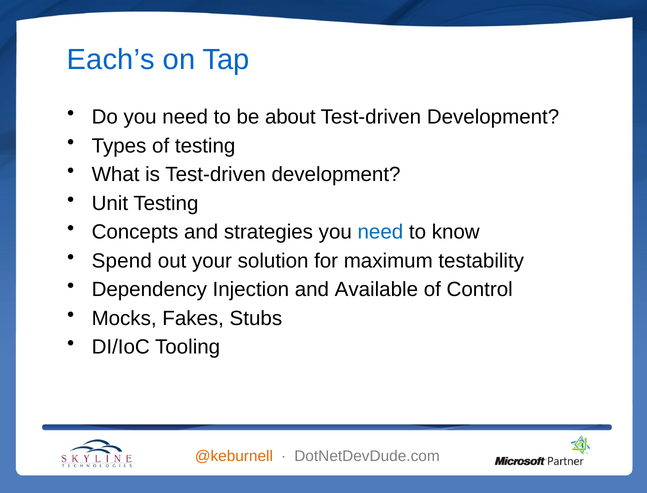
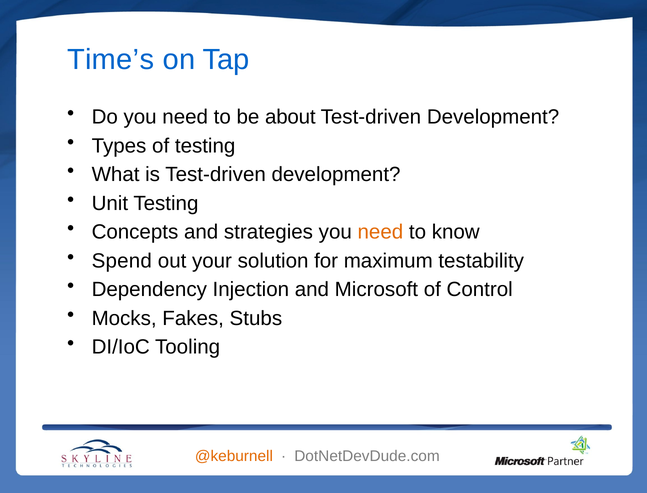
Each’s: Each’s -> Time’s
need at (380, 232) colour: blue -> orange
Available: Available -> Microsoft
